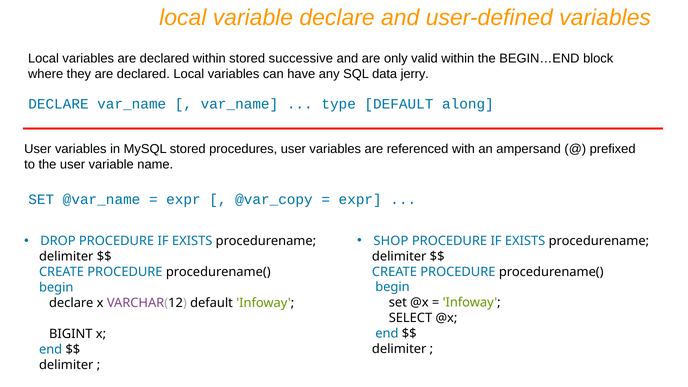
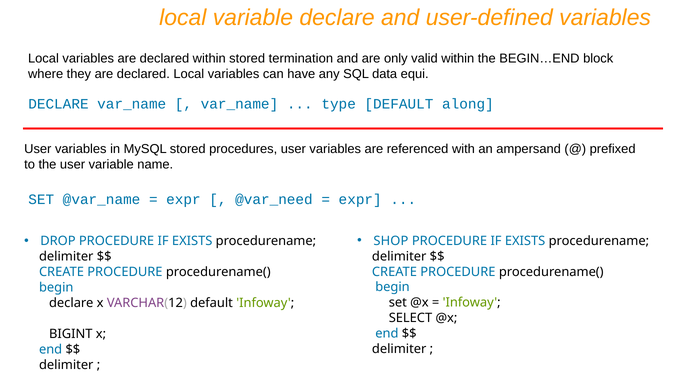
successive: successive -> termination
jerry: jerry -> equi
@var_copy: @var_copy -> @var_need
